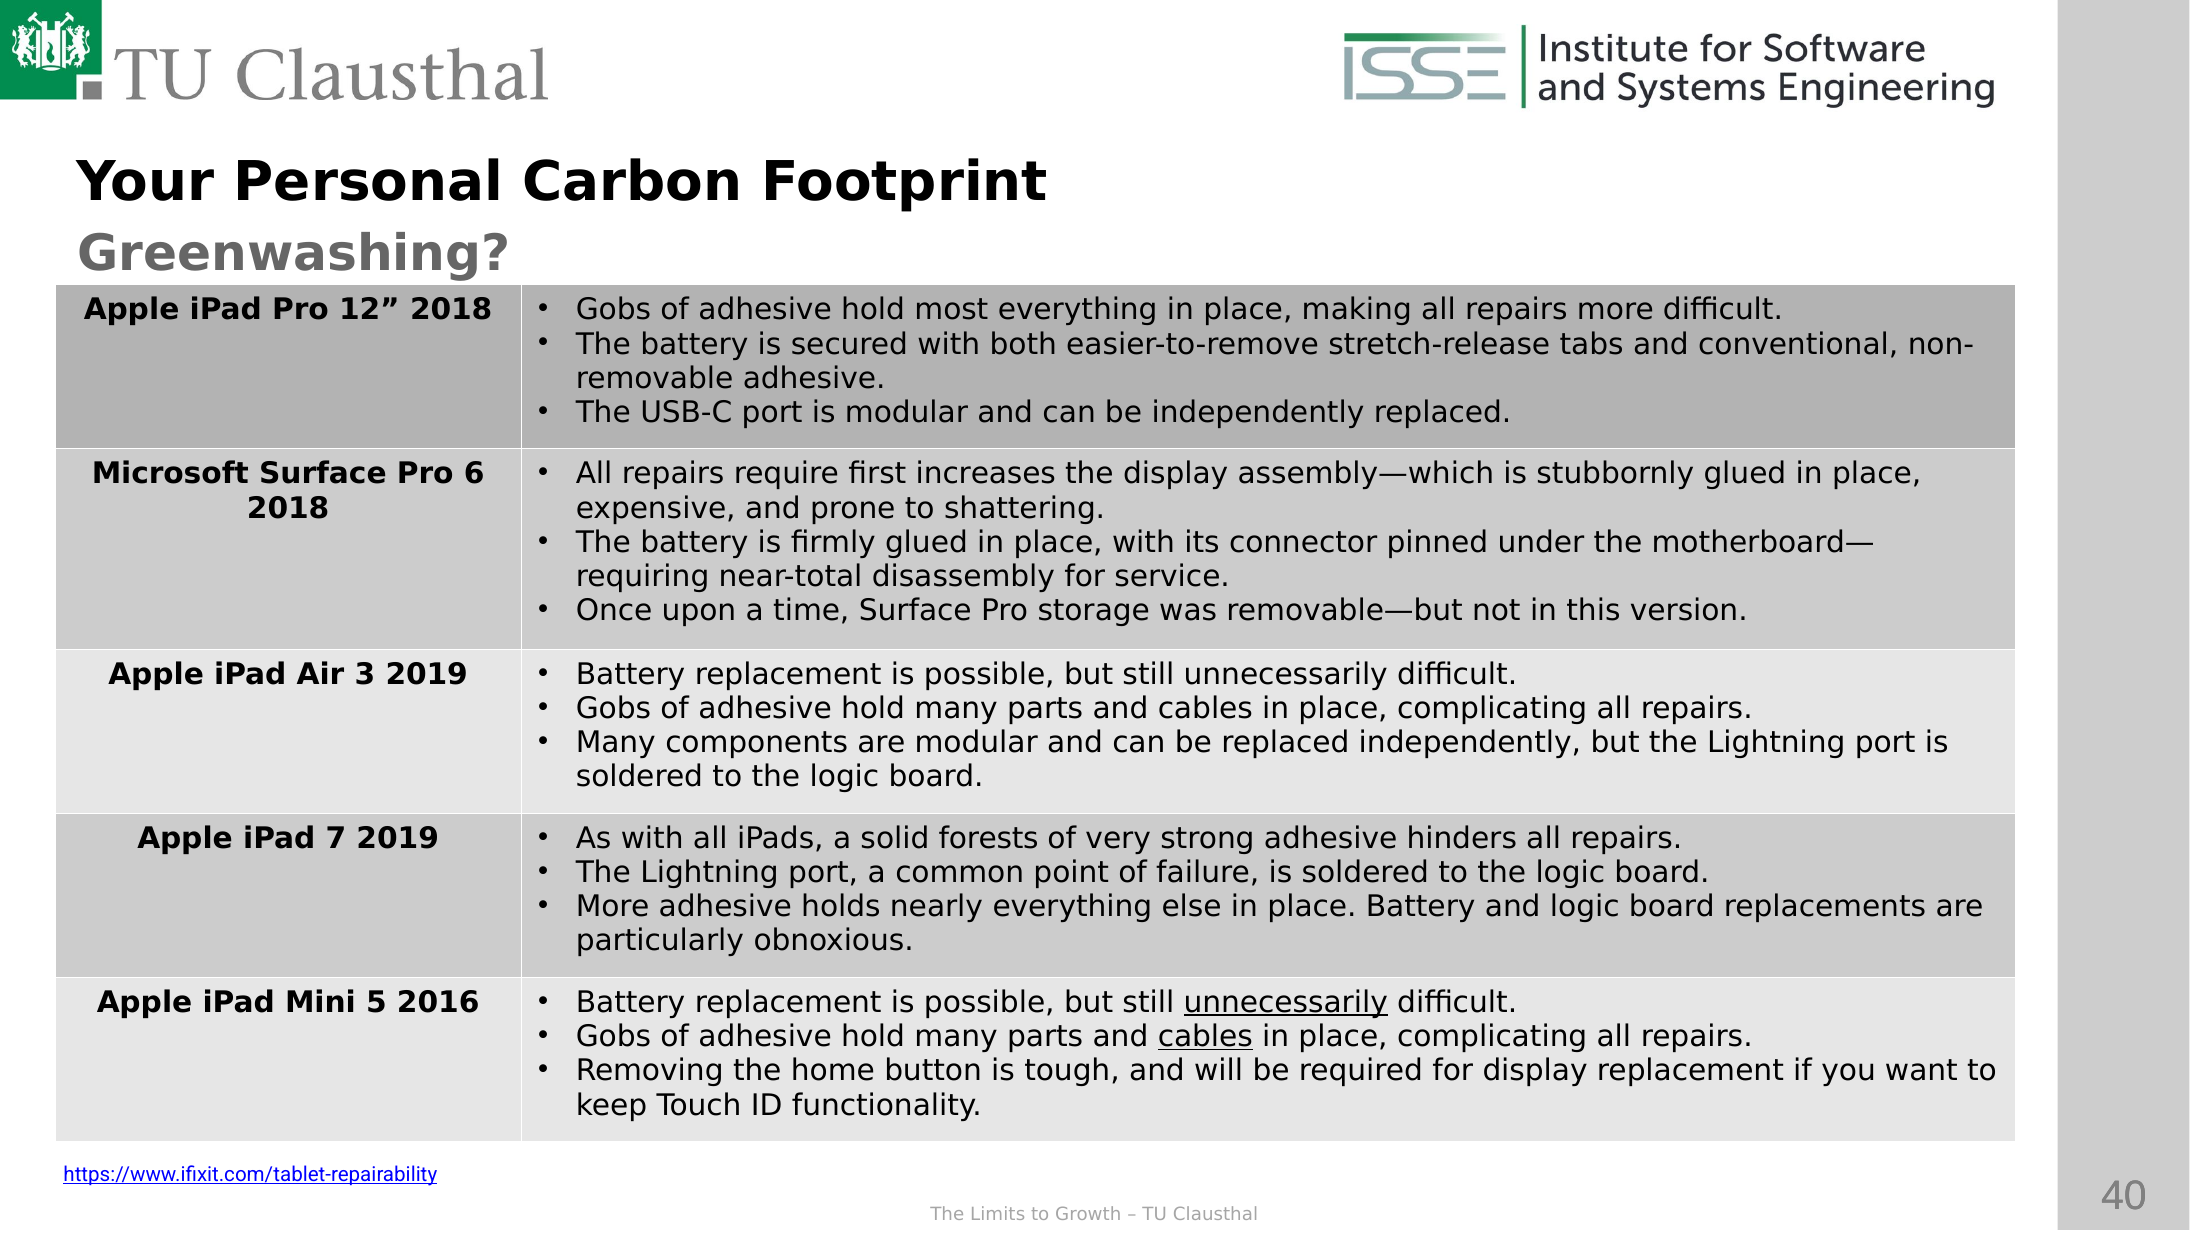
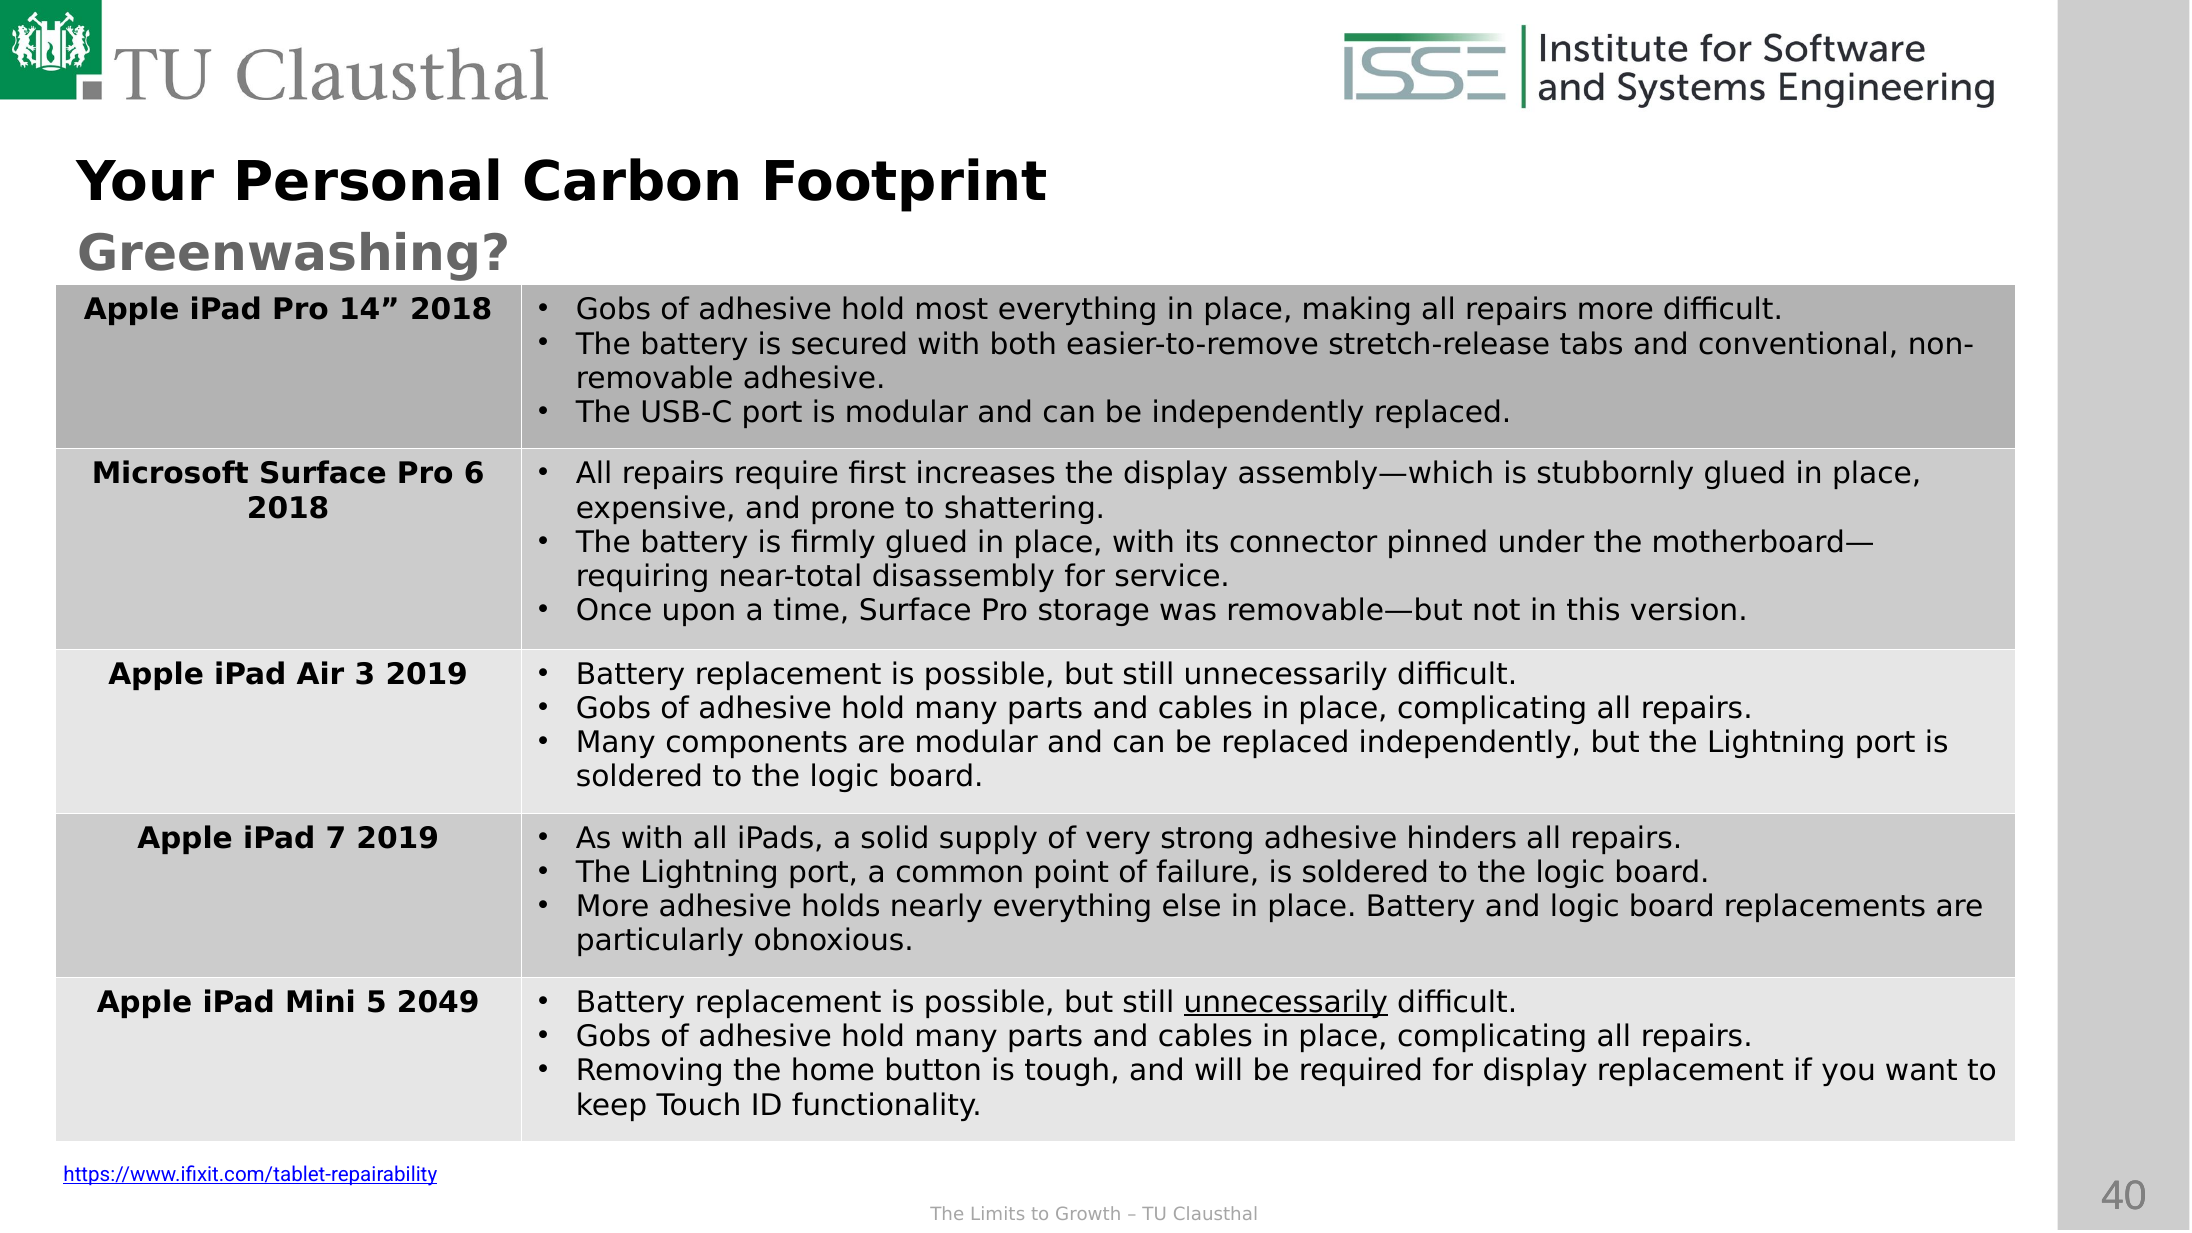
12: 12 -> 14
forests: forests -> supply
2016: 2016 -> 2049
cables at (1205, 1037) underline: present -> none
